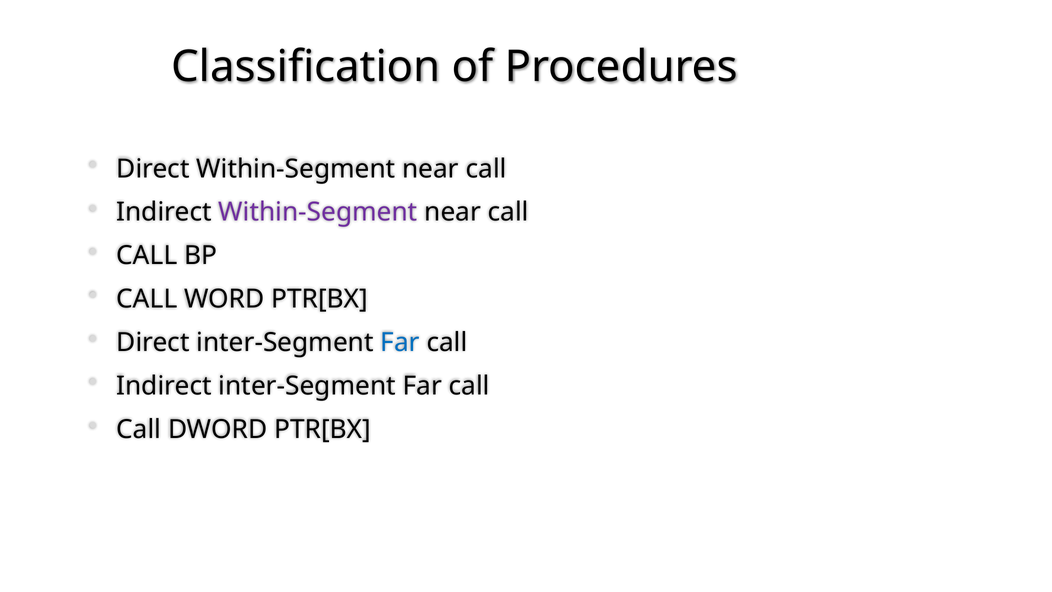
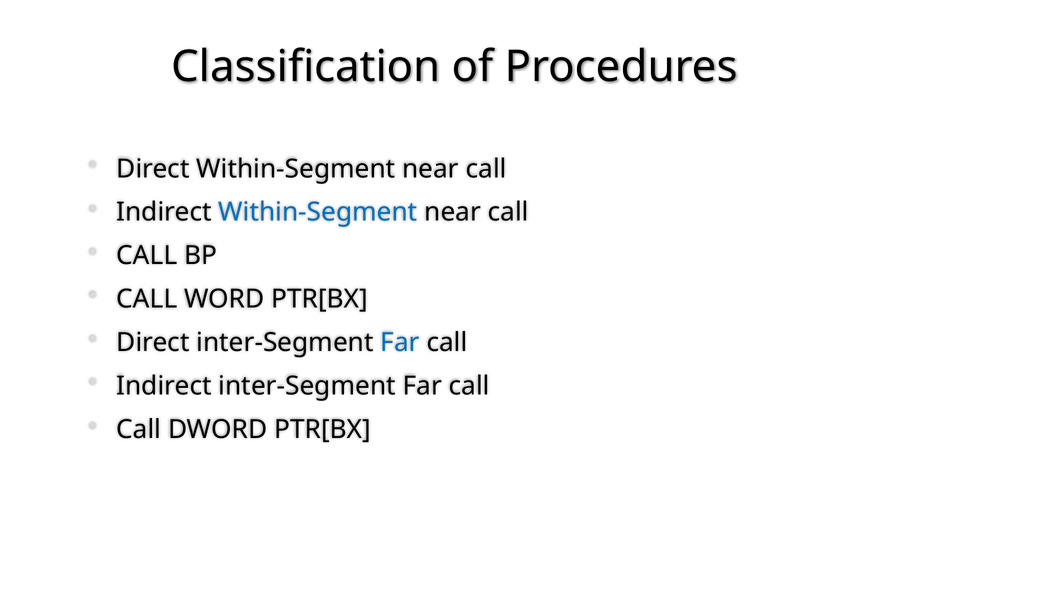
Within-Segment at (318, 212) colour: purple -> blue
